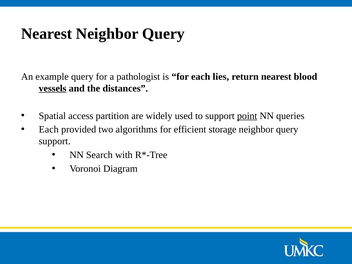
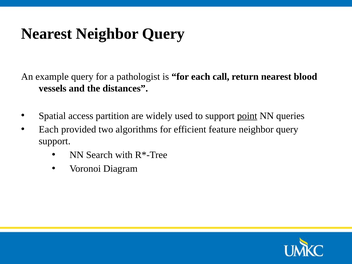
lies: lies -> call
vessels underline: present -> none
storage: storage -> feature
